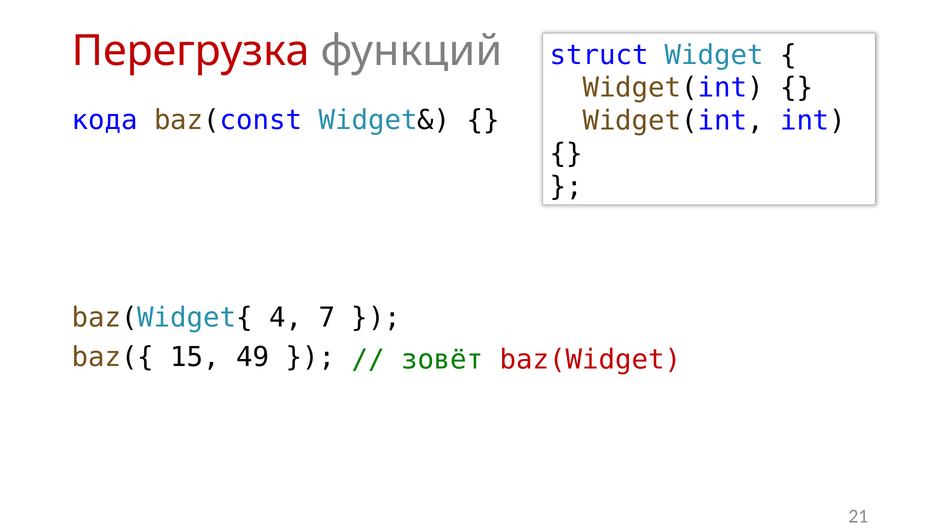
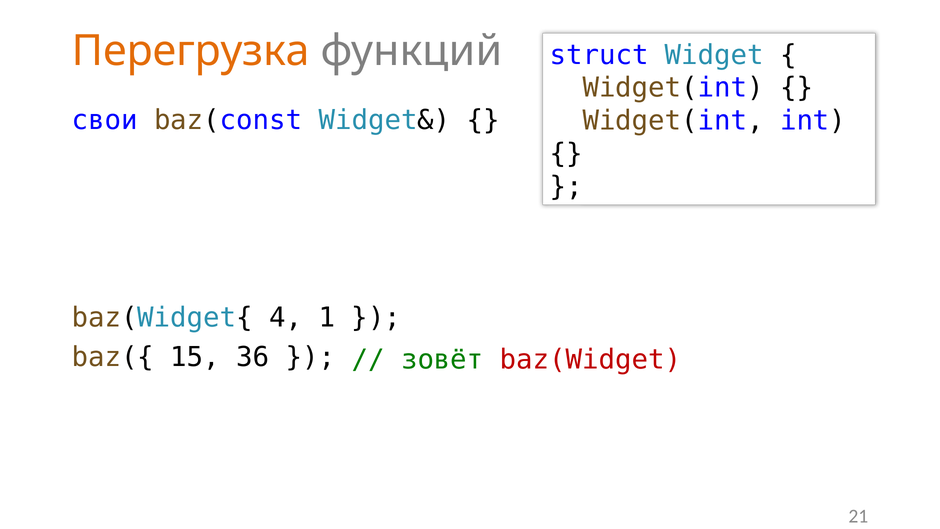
Перегрузка colour: red -> orange
кода: кода -> свои
7: 7 -> 1
49: 49 -> 36
